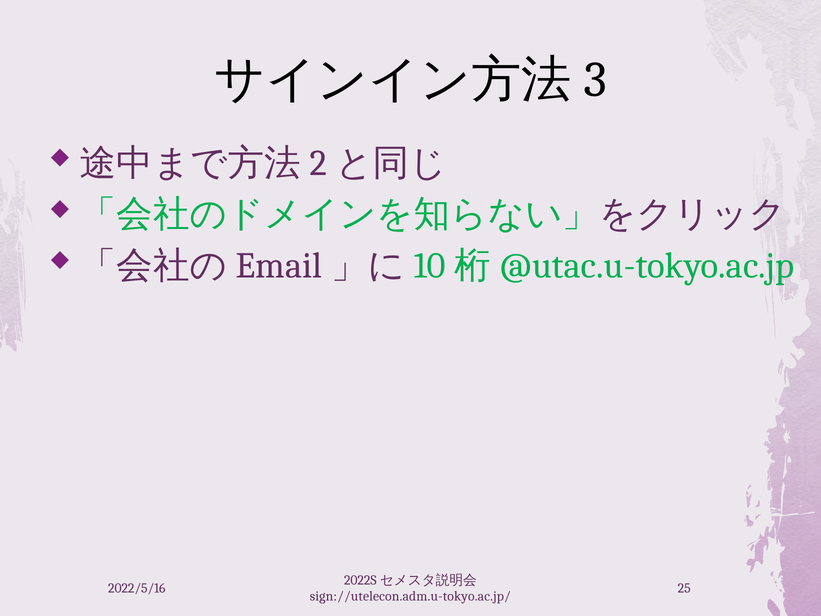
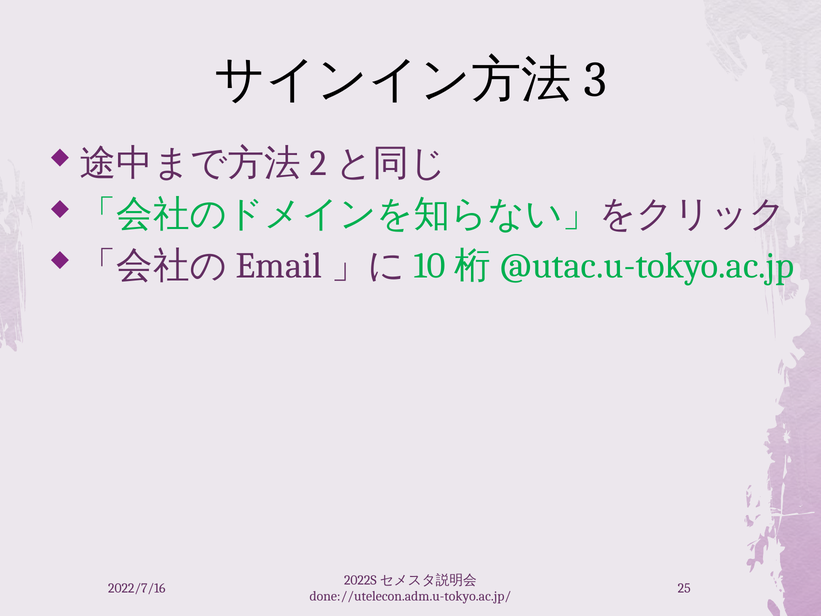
2022/5/16: 2022/5/16 -> 2022/7/16
sign://utelecon.adm.u-tokyo.ac.jp/: sign://utelecon.adm.u-tokyo.ac.jp/ -> done://utelecon.adm.u-tokyo.ac.jp/
